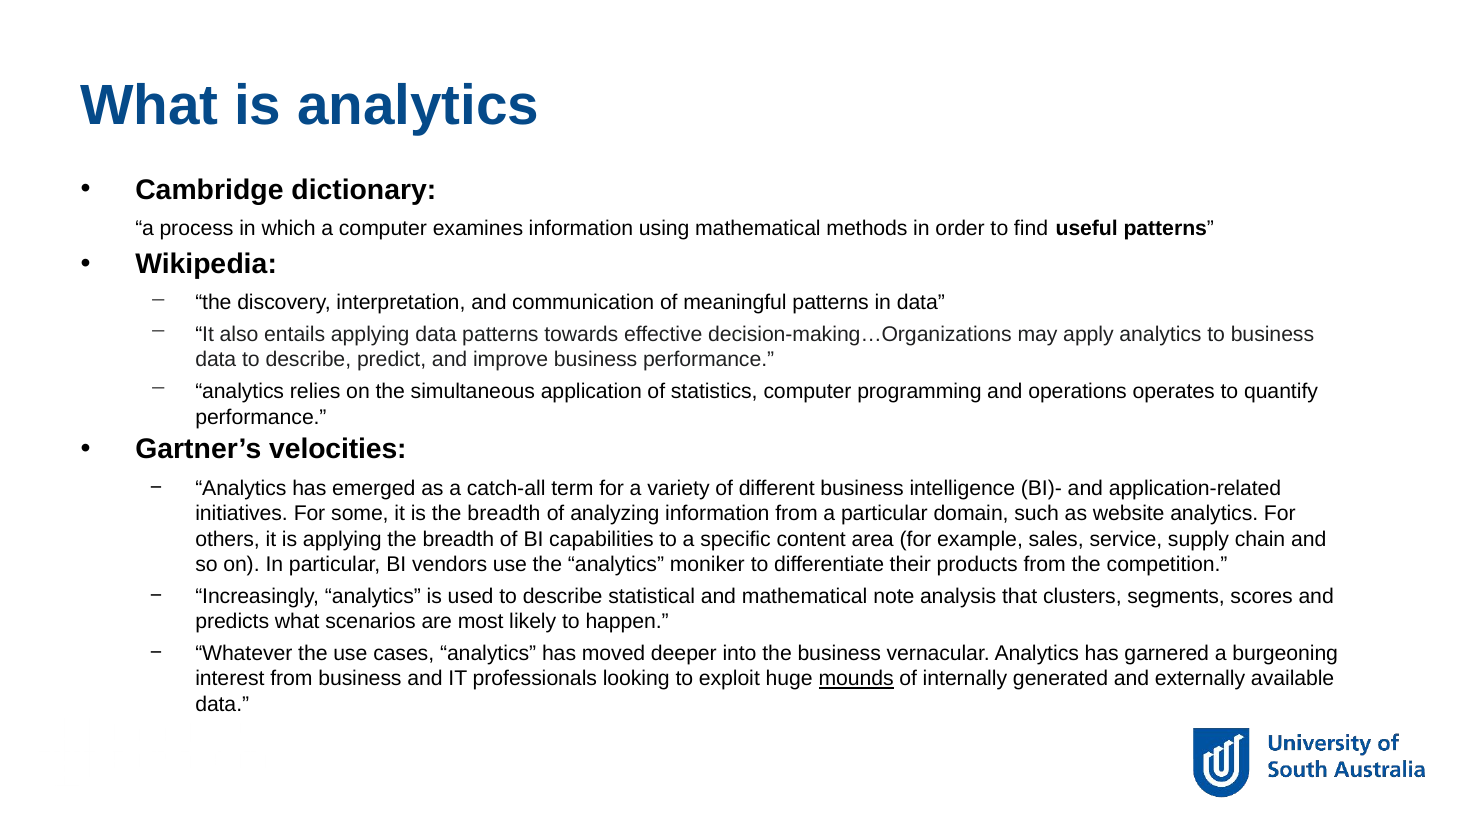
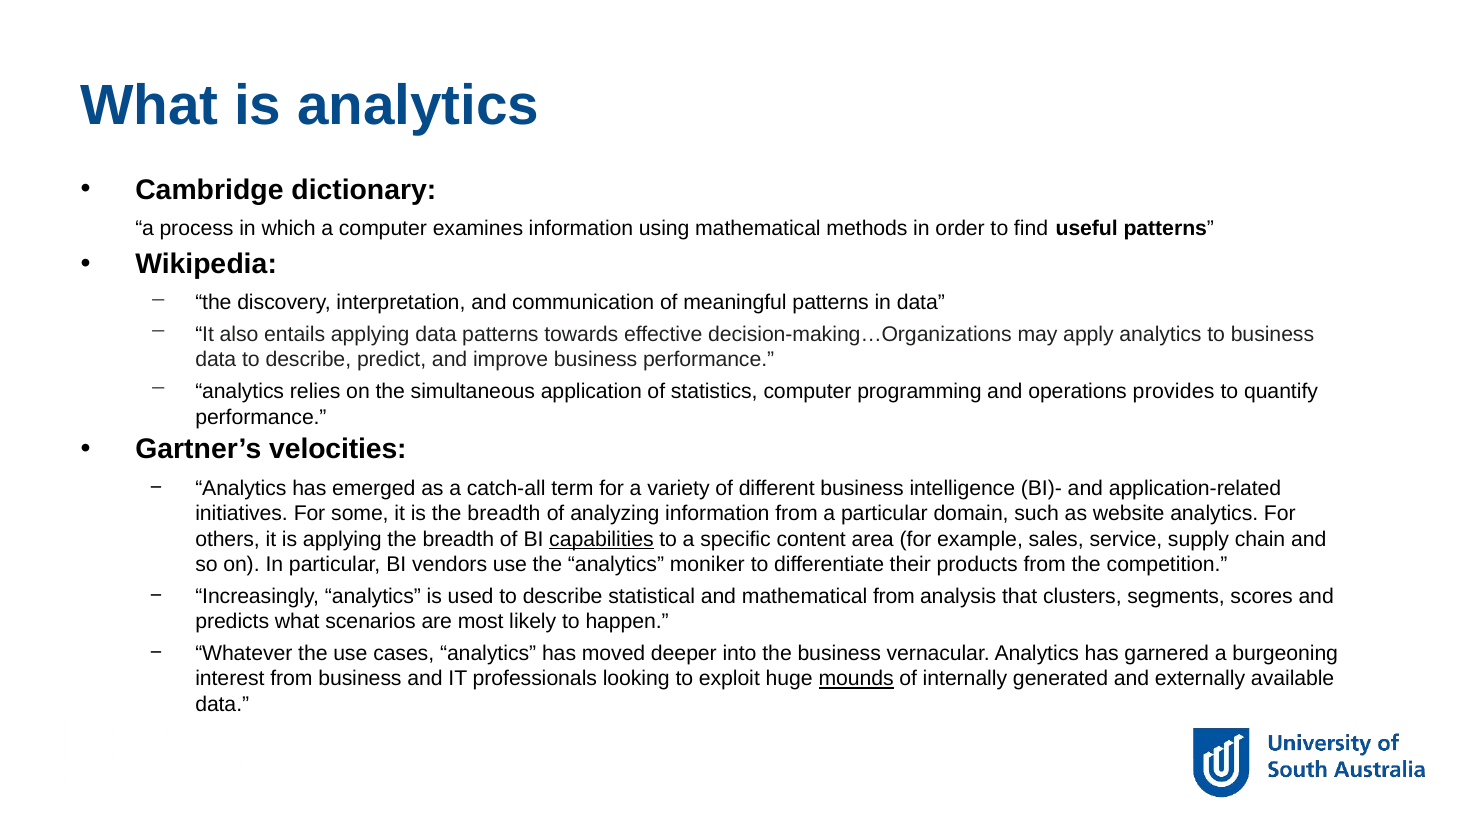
operates: operates -> provides
capabilities underline: none -> present
mathematical note: note -> from
